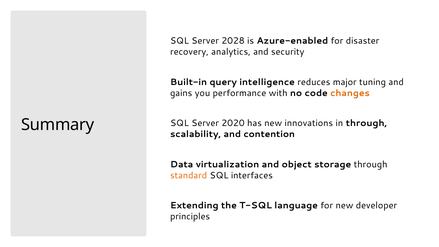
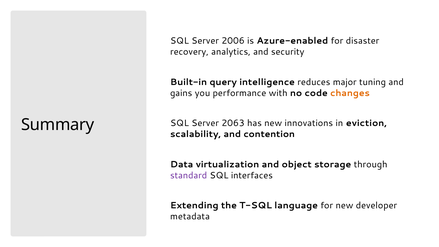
2028: 2028 -> 2006
2020: 2020 -> 2063
in through: through -> eviction
standard colour: orange -> purple
principles: principles -> metadata
